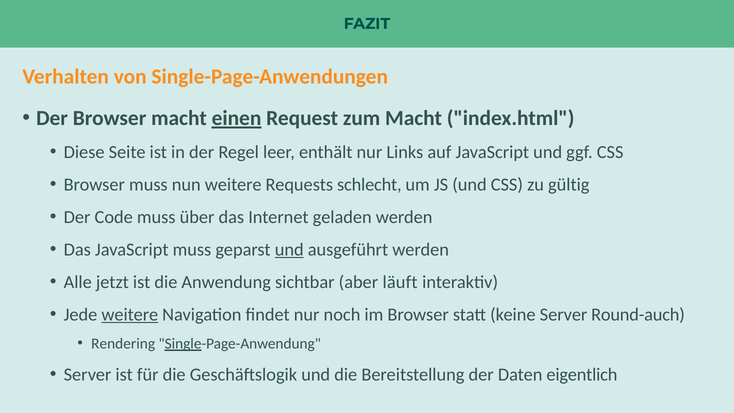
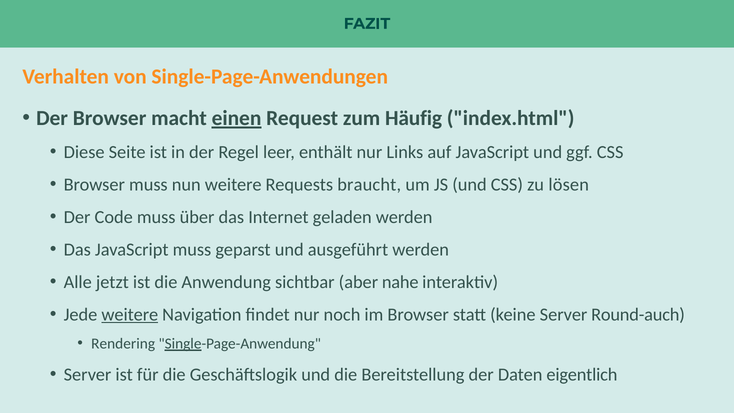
zum Macht: Macht -> Häufig
schlecht: schlecht -> braucht
gültig: gültig -> lösen
und at (289, 250) underline: present -> none
läuft: läuft -> nahe
